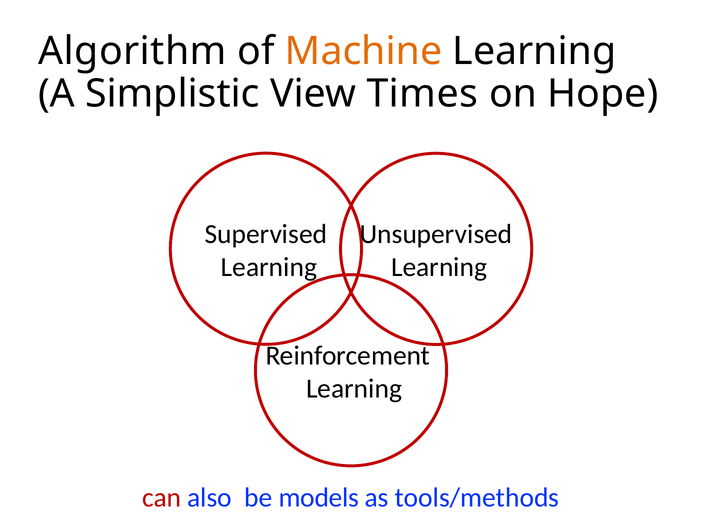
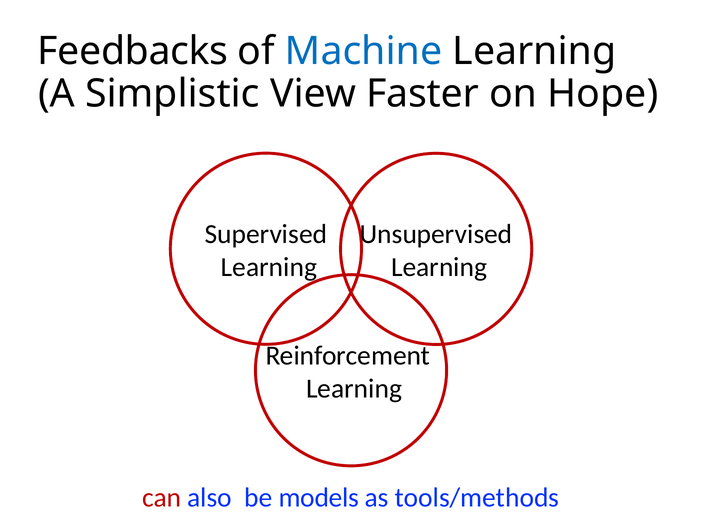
Algorithm: Algorithm -> Feedbacks
Machine colour: orange -> blue
Times: Times -> Faster
